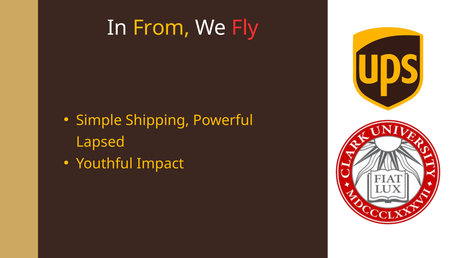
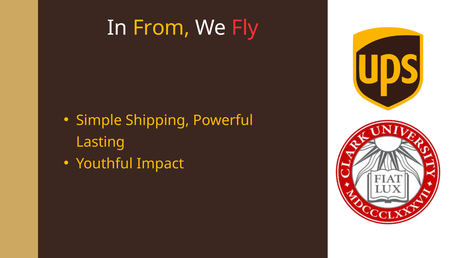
Lapsed: Lapsed -> Lasting
